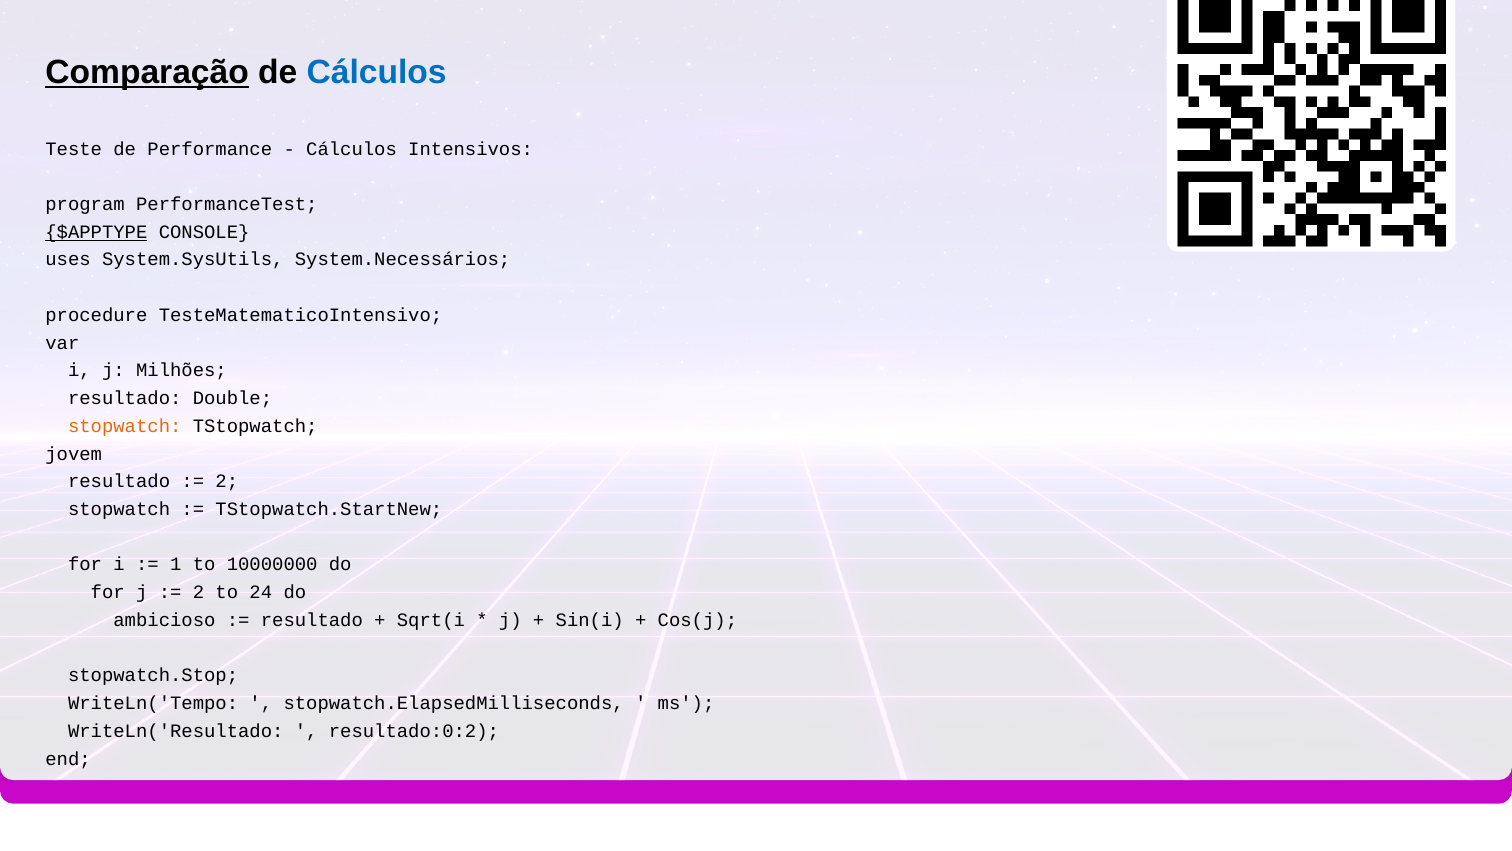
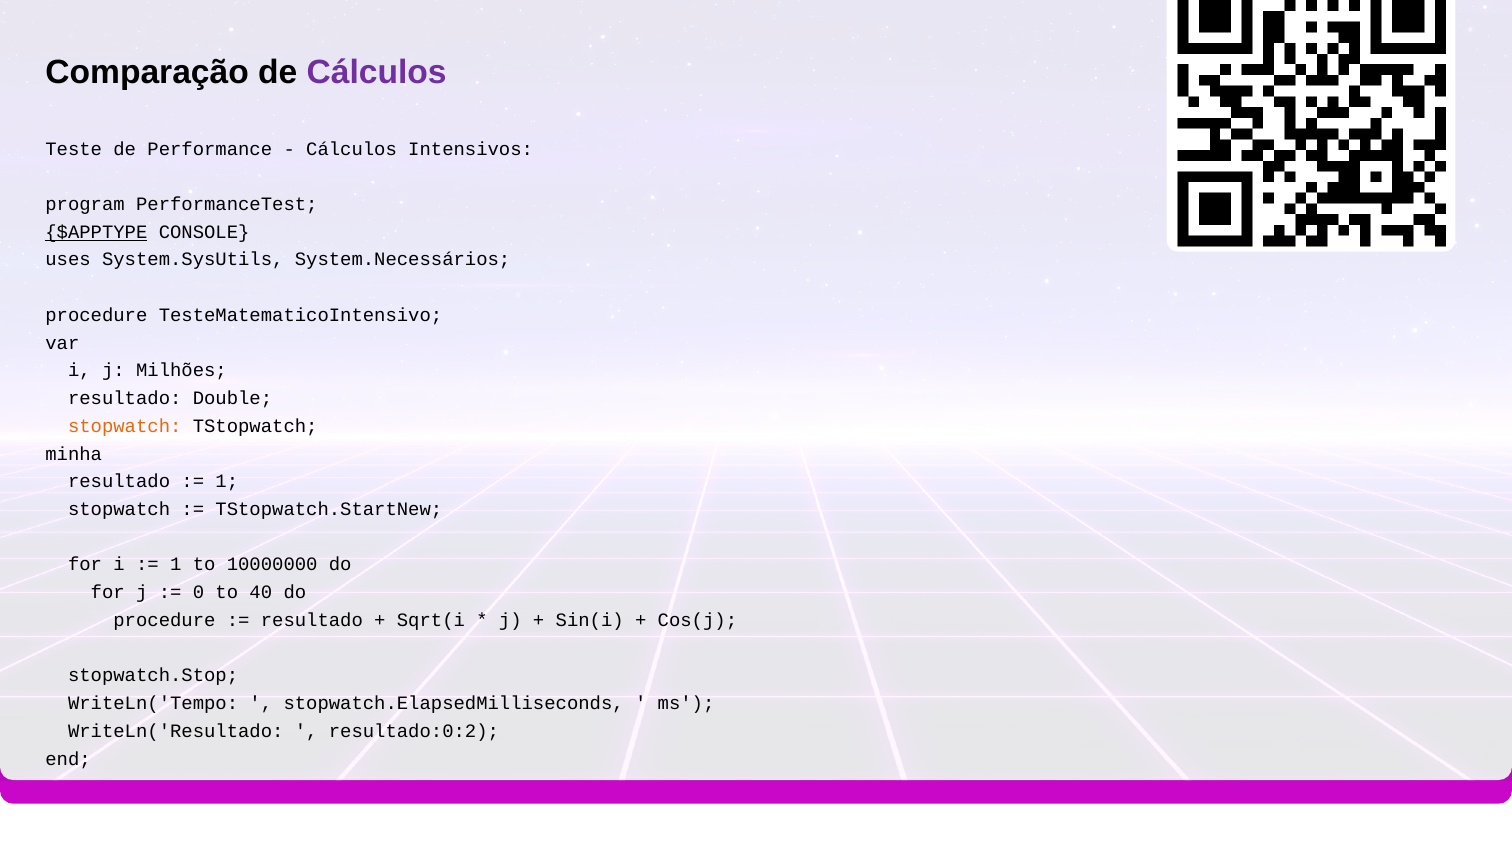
Comparação underline: present -> none
Cálculos at (377, 72) colour: blue -> purple
jovem: jovem -> minha
2 at (227, 481): 2 -> 1
2 at (198, 592): 2 -> 0
24: 24 -> 40
ambicioso at (164, 620): ambicioso -> procedure
